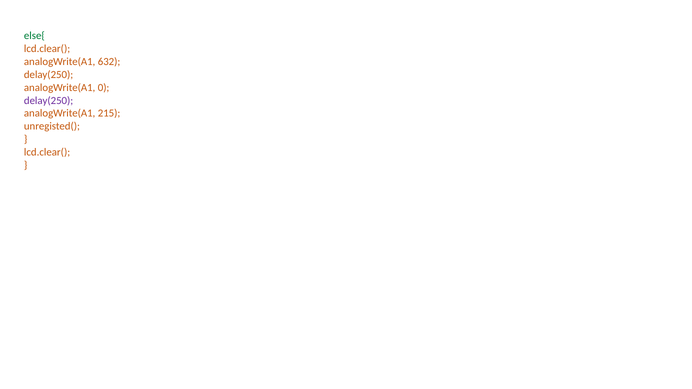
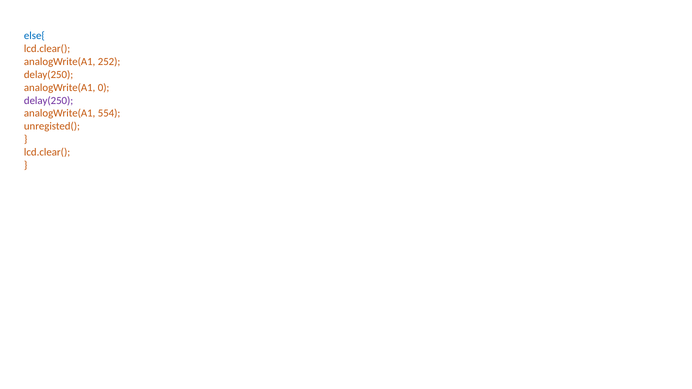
else{ colour: green -> blue
632: 632 -> 252
215: 215 -> 554
